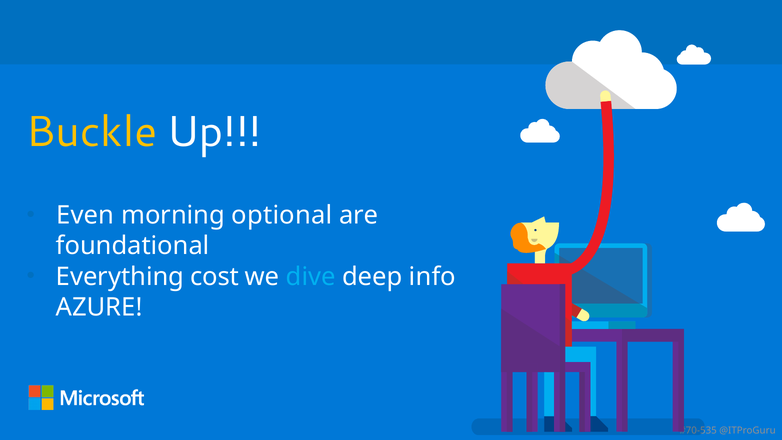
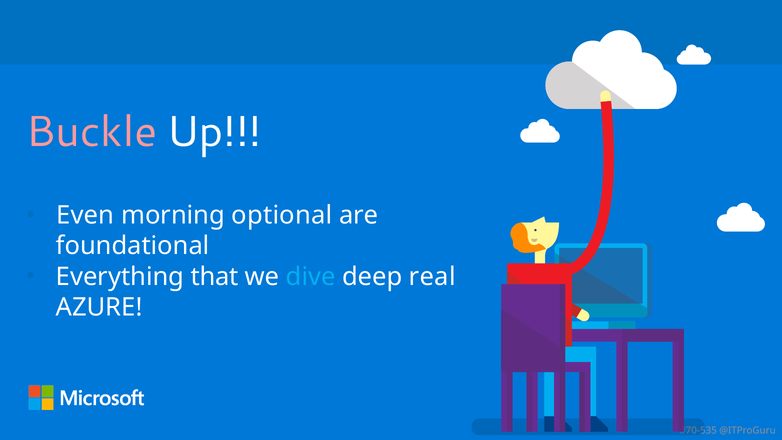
Buckle colour: yellow -> pink
cost: cost -> that
info: info -> real
